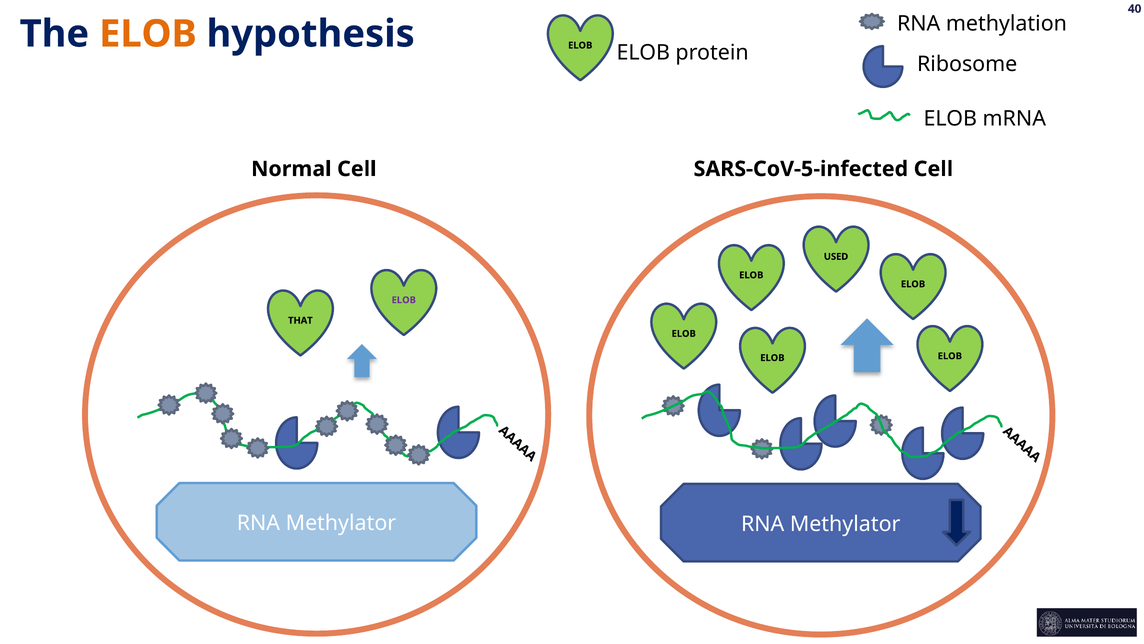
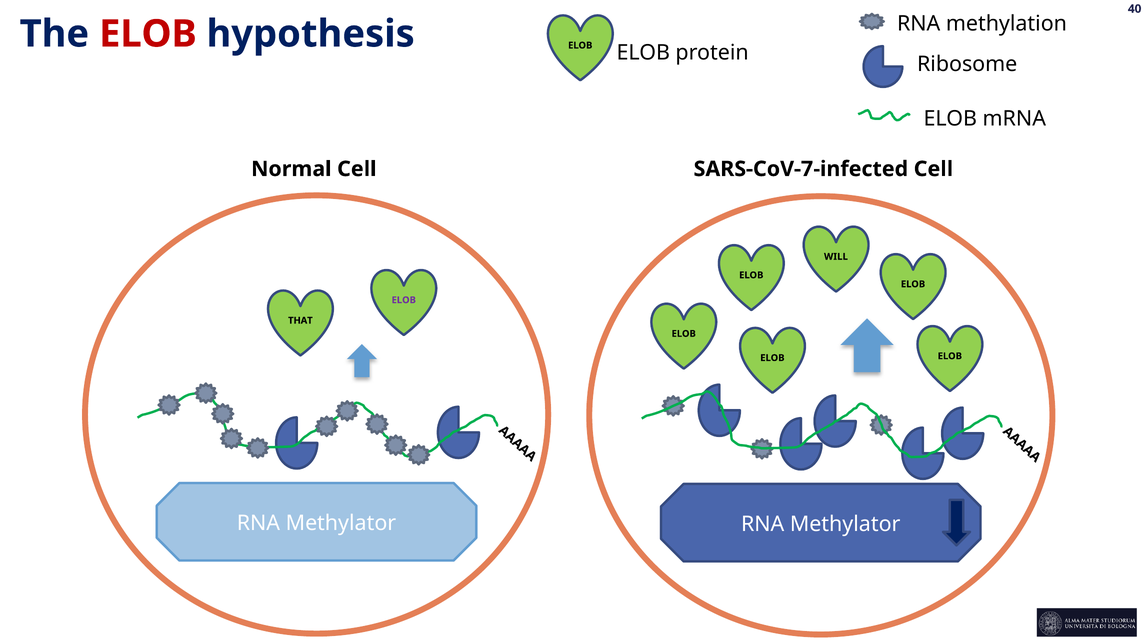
ELOB at (148, 34) colour: orange -> red
SARS-CoV-5-infected: SARS-CoV-5-infected -> SARS-CoV-7-infected
USED: USED -> WILL
